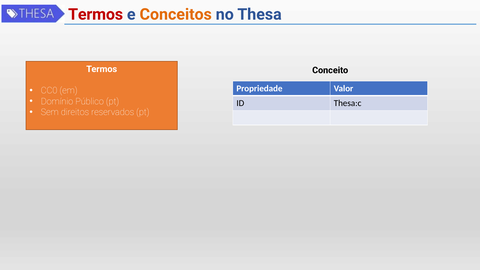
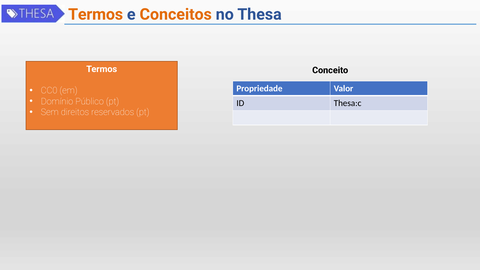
Termos at (96, 14) colour: red -> orange
